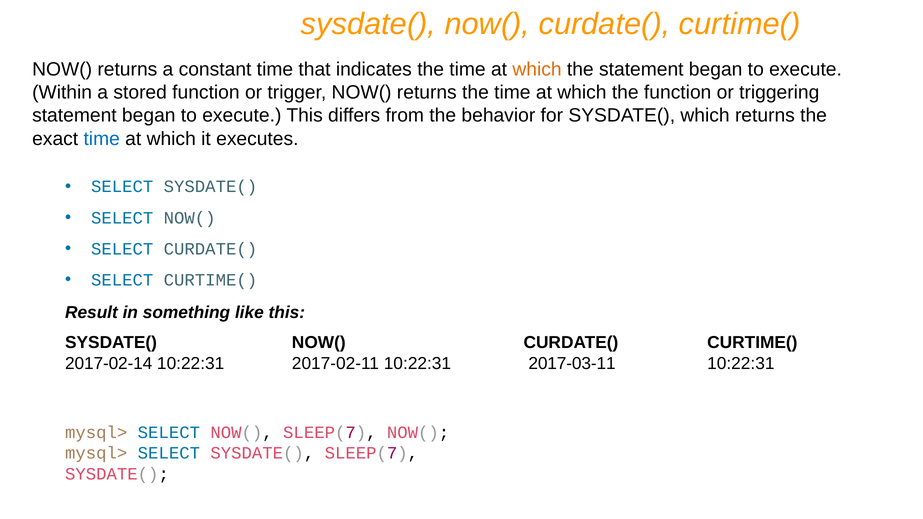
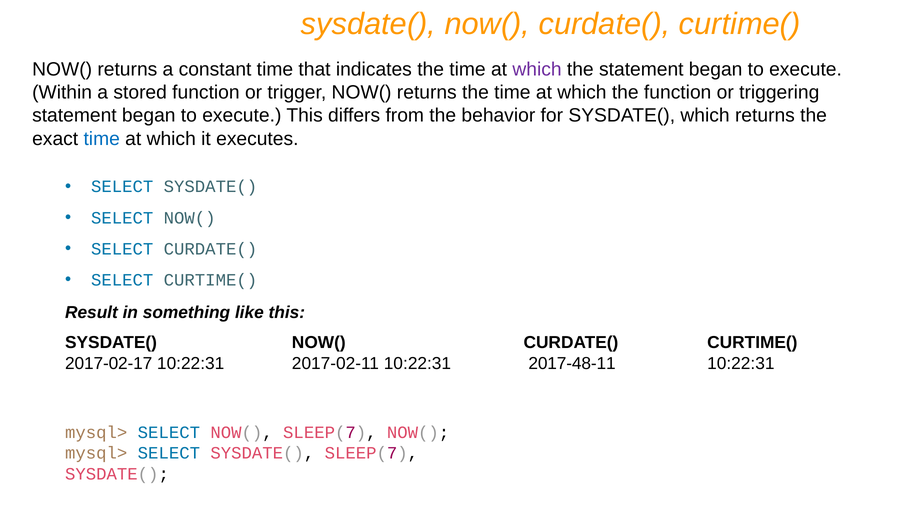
which at (537, 69) colour: orange -> purple
2017-02-14: 2017-02-14 -> 2017-02-17
2017-03-11: 2017-03-11 -> 2017-48-11
